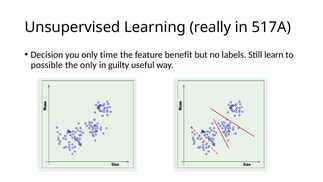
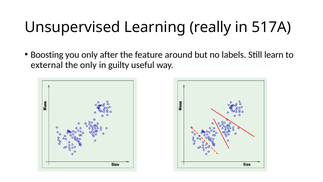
Decision: Decision -> Boosting
time: time -> after
benefit: benefit -> around
possible: possible -> external
